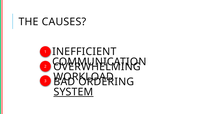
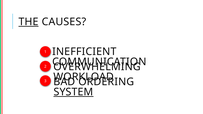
THE underline: none -> present
